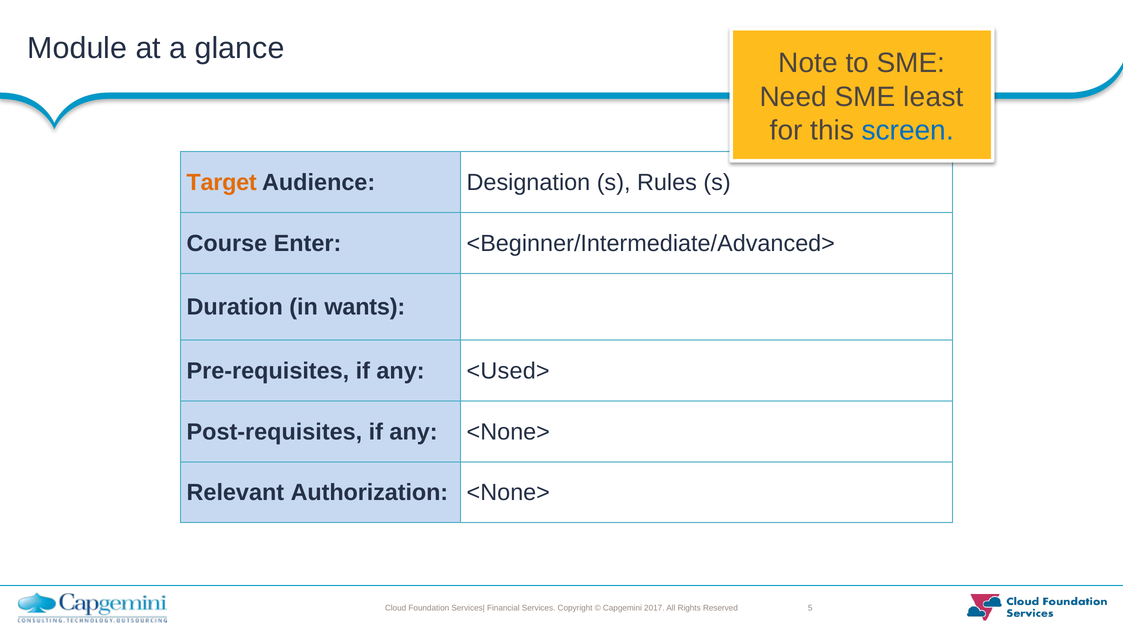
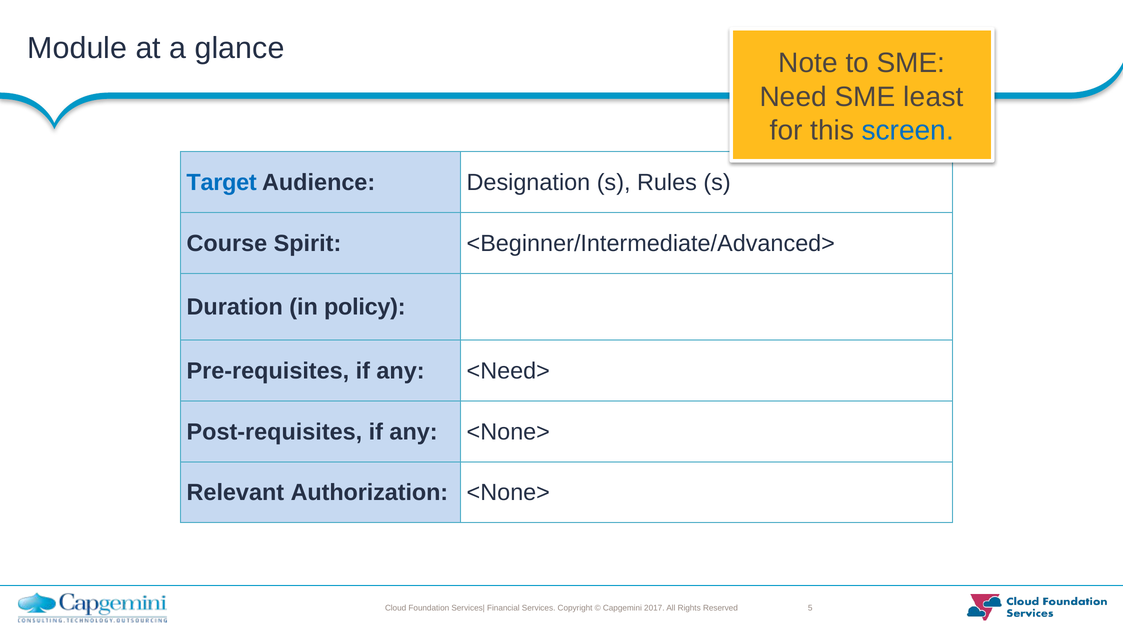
Target colour: orange -> blue
Enter: Enter -> Spirit
wants: wants -> policy
<Used>: <Used> -> <Need>
